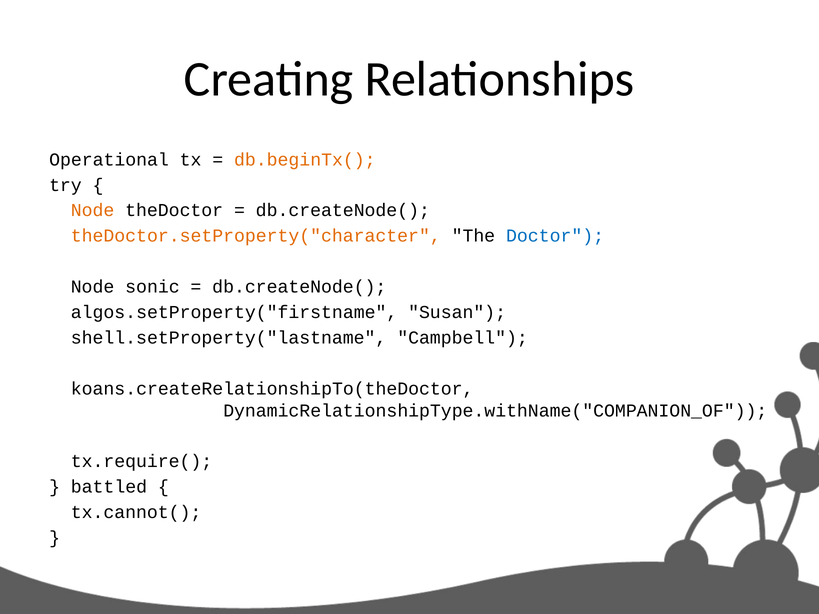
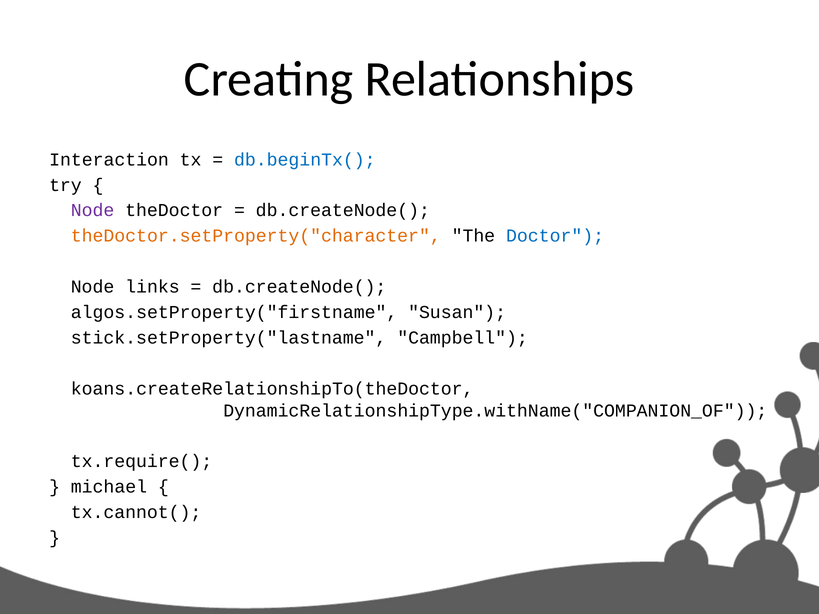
Operational: Operational -> Interaction
db.beginTx( colour: orange -> blue
Node at (93, 211) colour: orange -> purple
sonic: sonic -> links
shell.setProperty("lastname: shell.setProperty("lastname -> stick.setProperty("lastname
battled: battled -> michael
